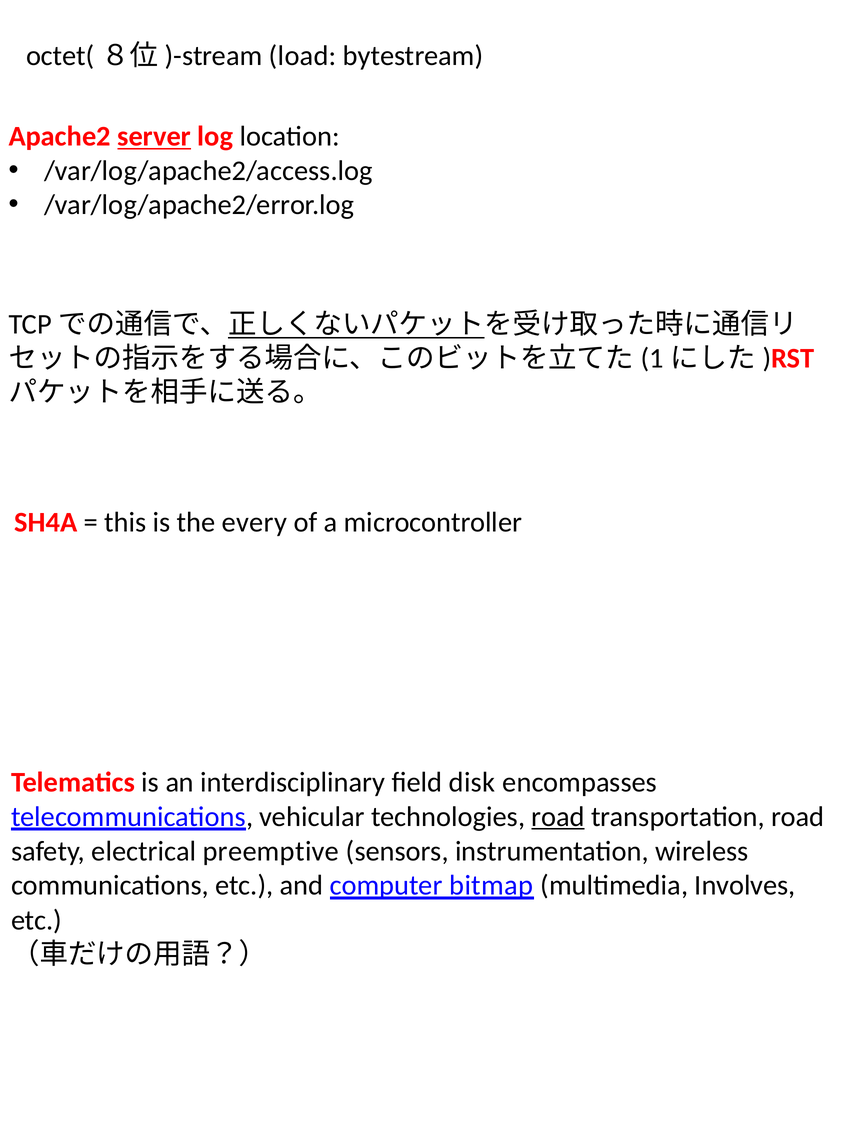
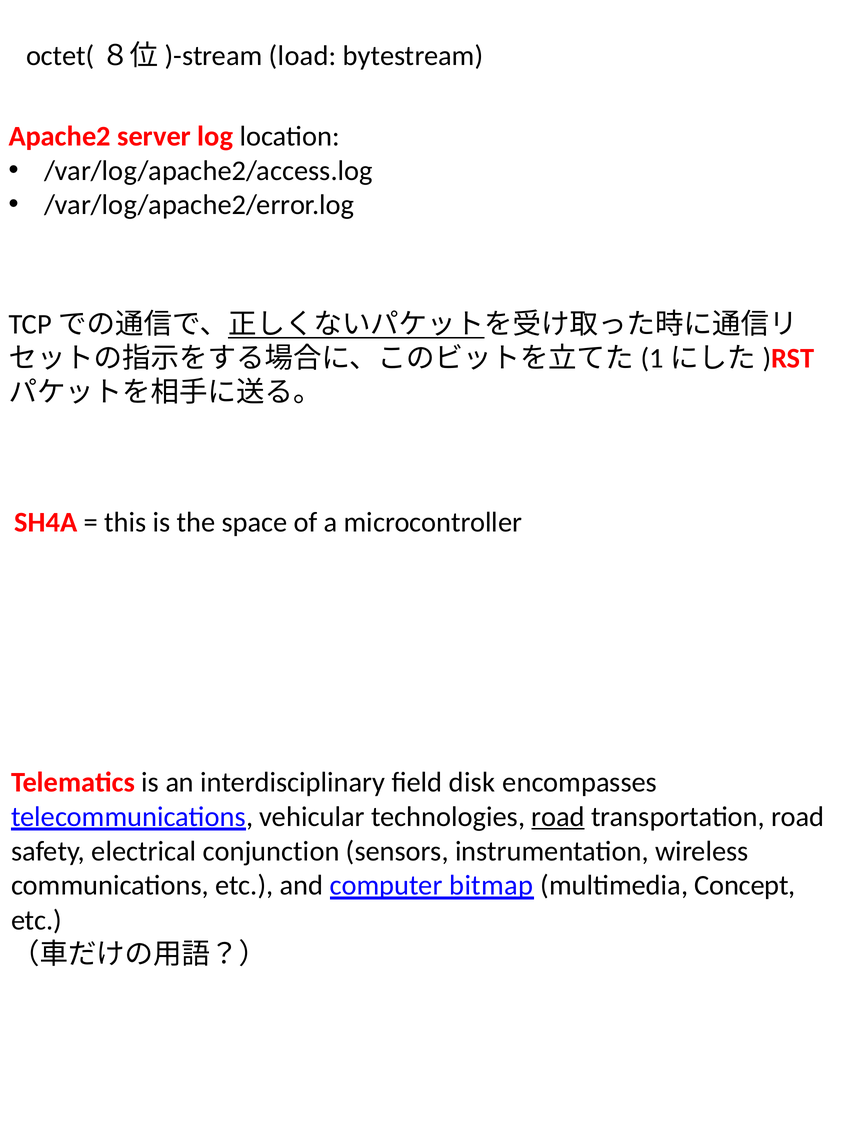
server underline: present -> none
every: every -> space
preemptive: preemptive -> conjunction
Involves: Involves -> Concept
